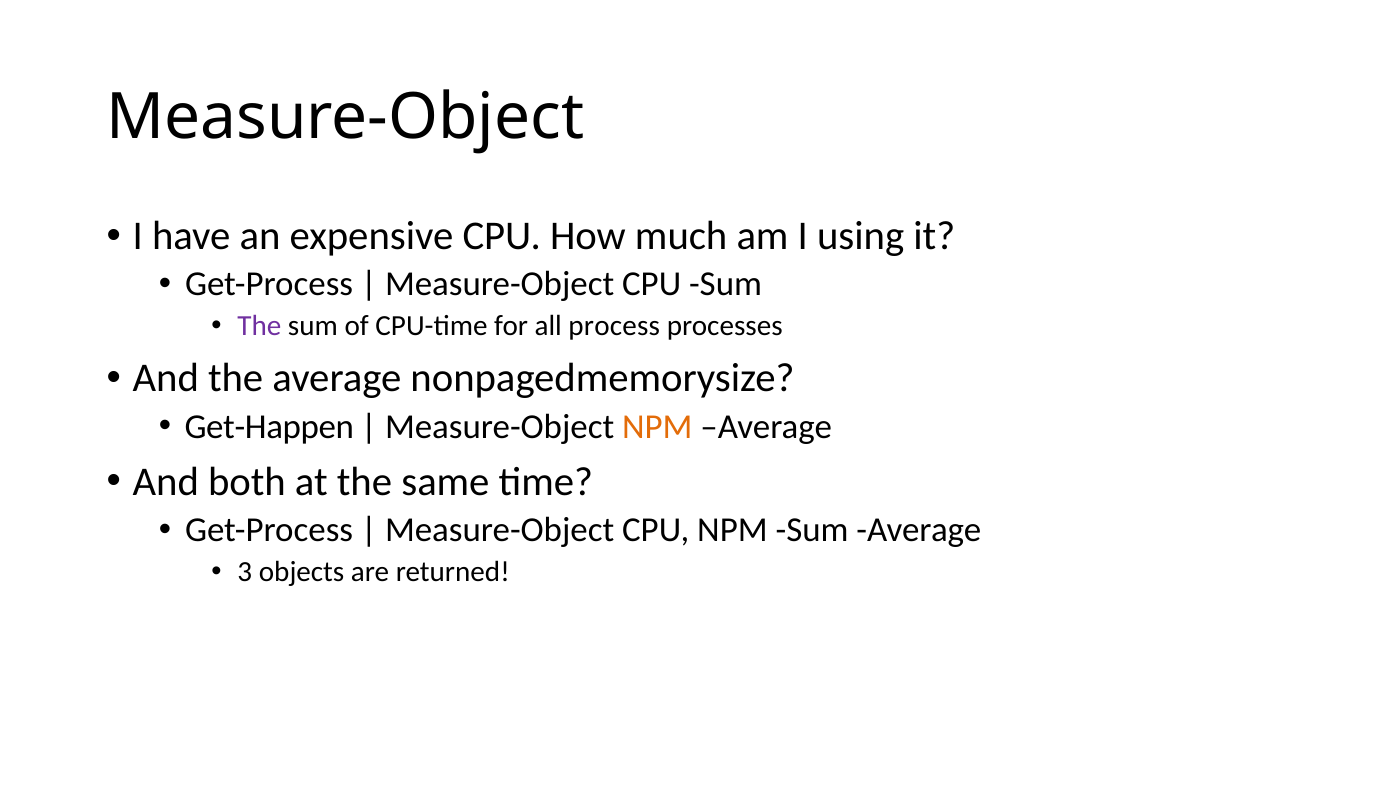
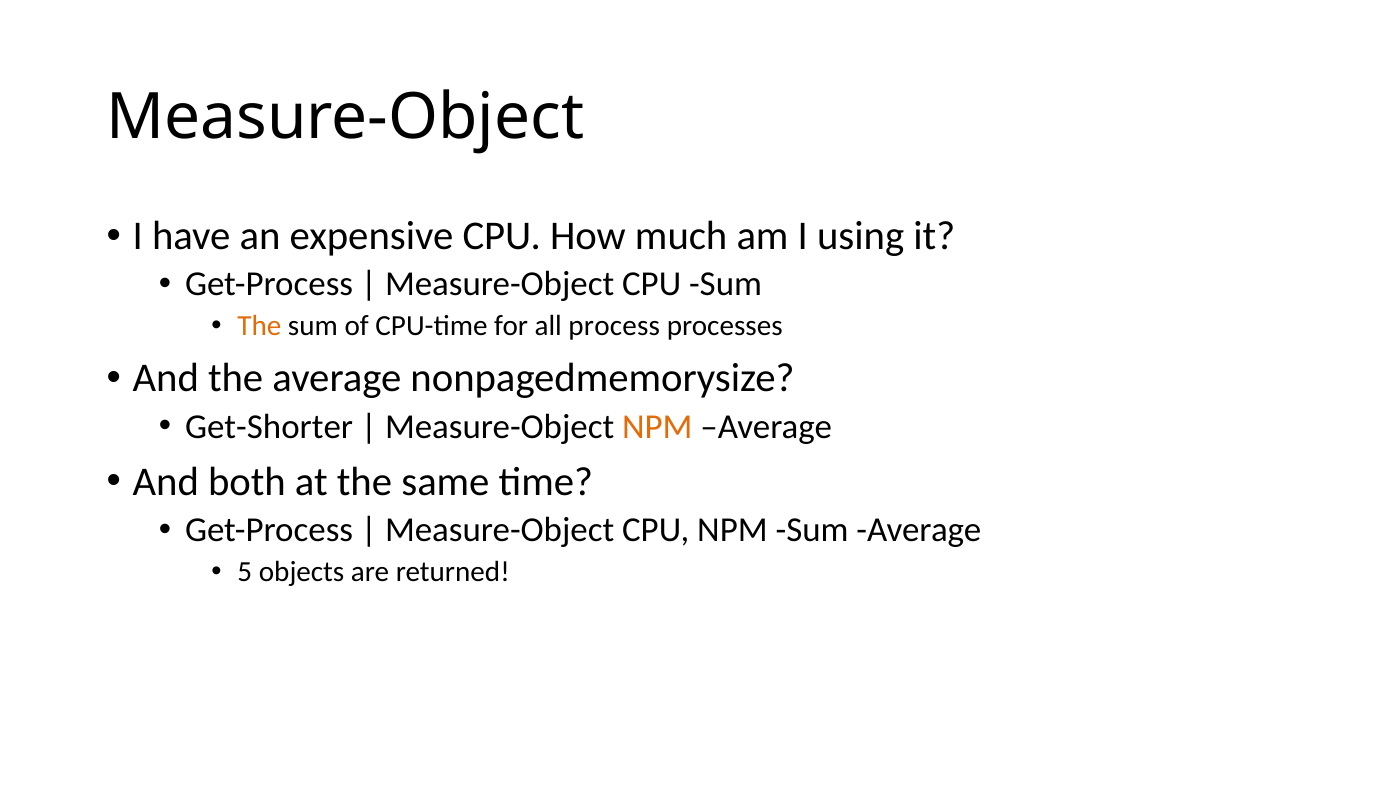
The at (259, 326) colour: purple -> orange
Get-Happen: Get-Happen -> Get-Shorter
3: 3 -> 5
